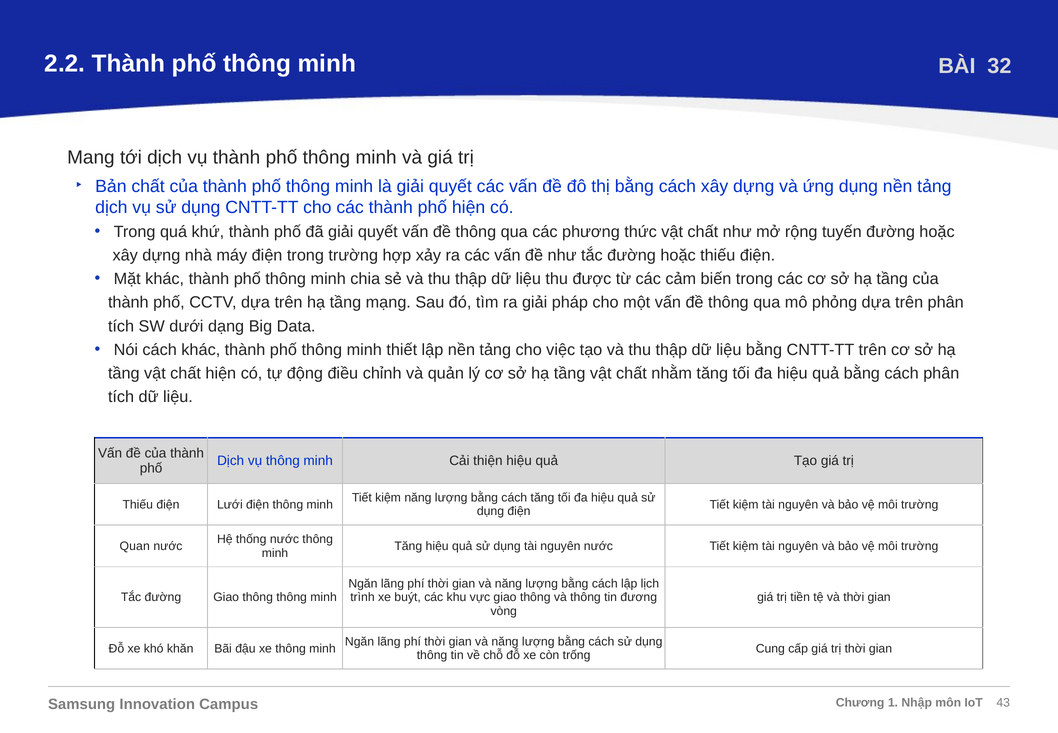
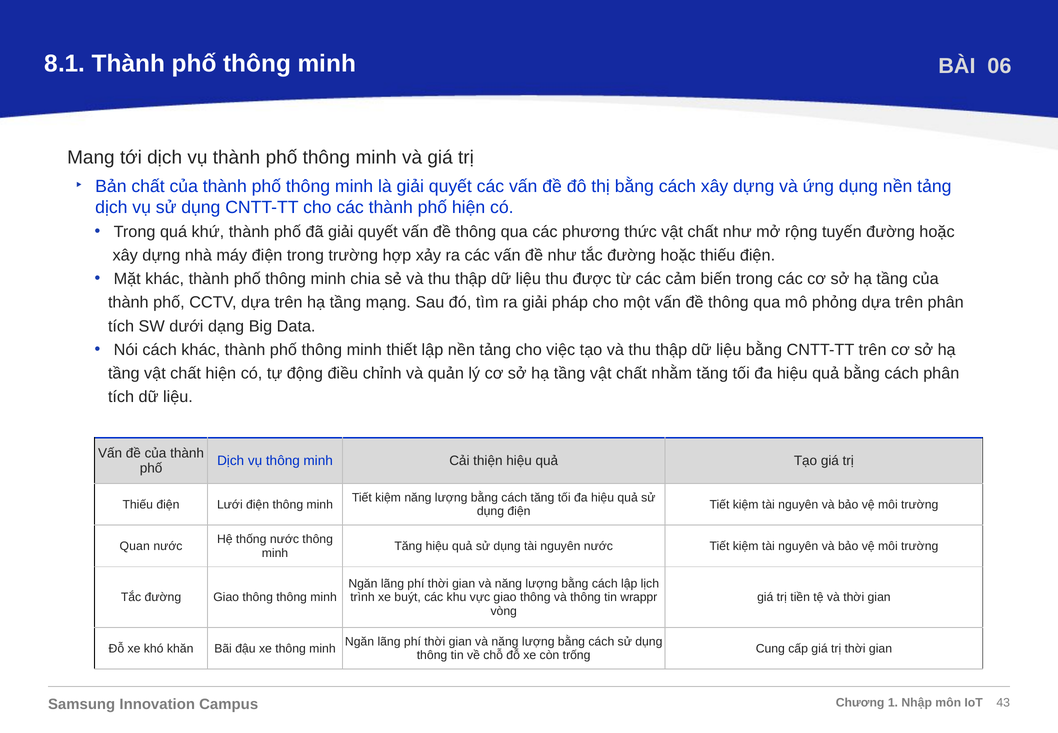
2.2: 2.2 -> 8.1
32: 32 -> 06
đương: đương -> wrappr
